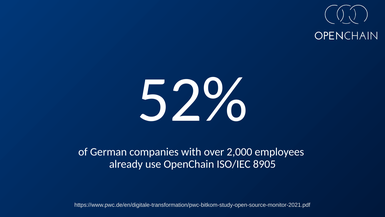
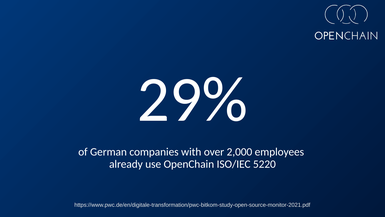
52%: 52% -> 29%
8905: 8905 -> 5220
